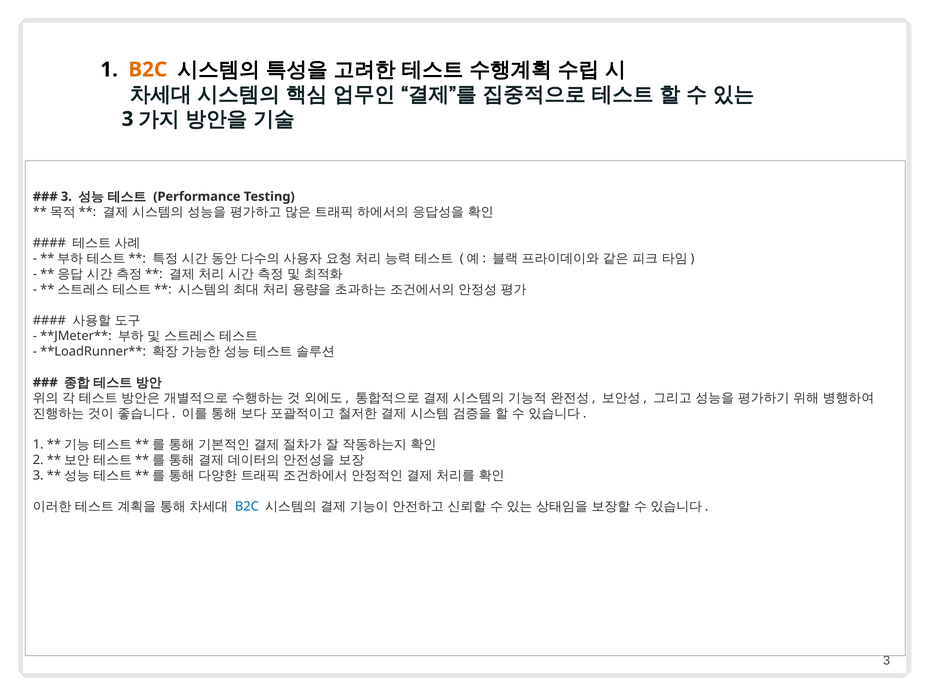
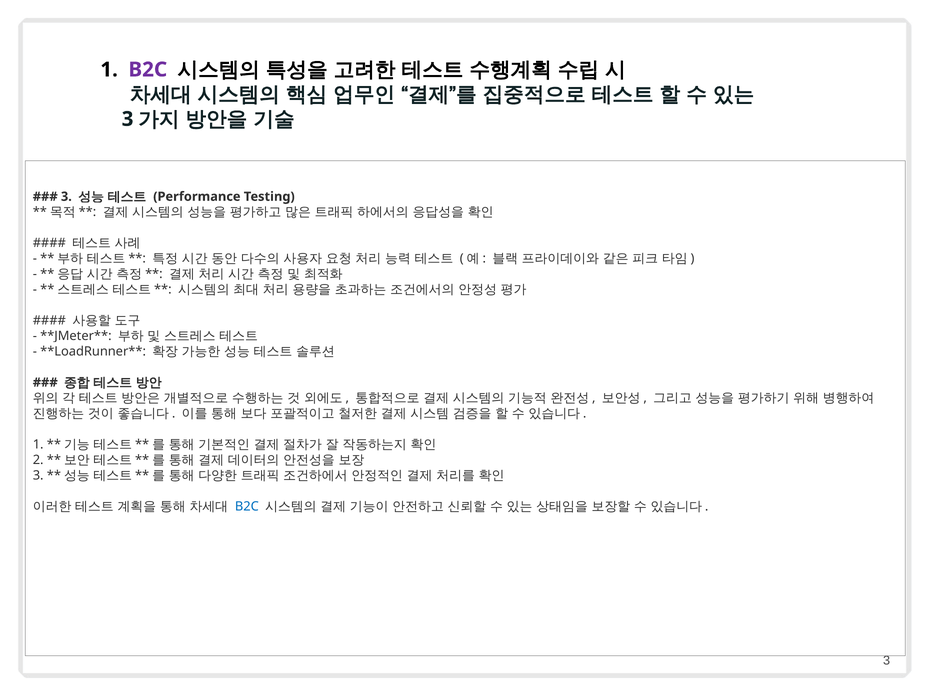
B2C at (148, 70) colour: orange -> purple
